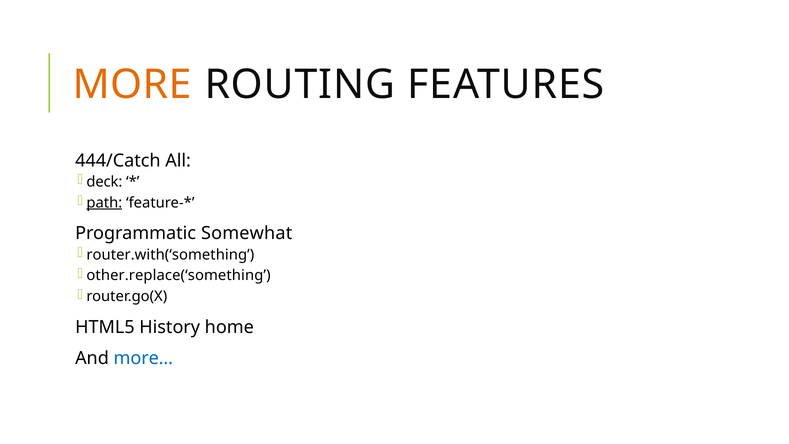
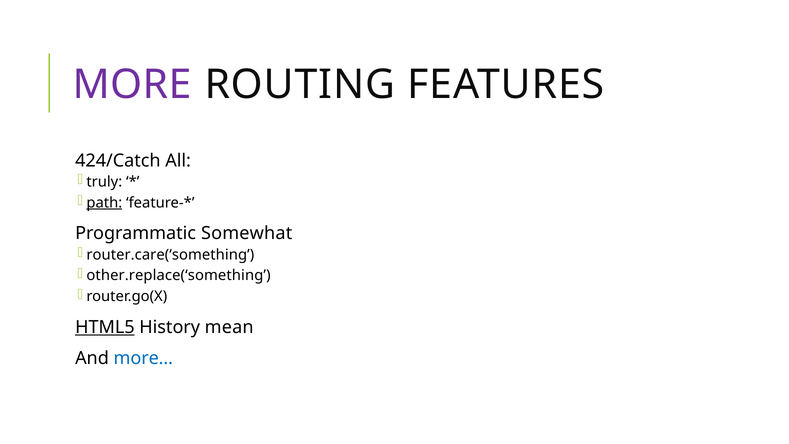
MORE colour: orange -> purple
444/Catch: 444/Catch -> 424/Catch
deck: deck -> truly
router.with(‘something: router.with(‘something -> router.care(‘something
HTML5 underline: none -> present
home: home -> mean
